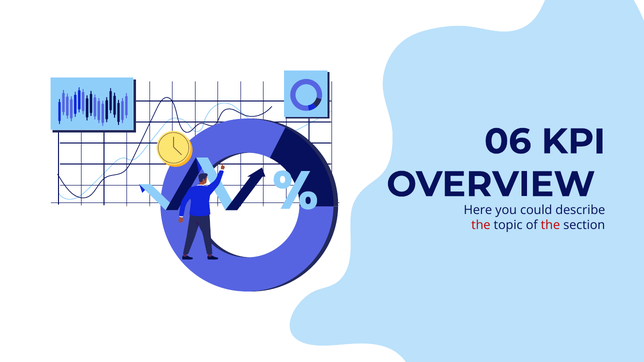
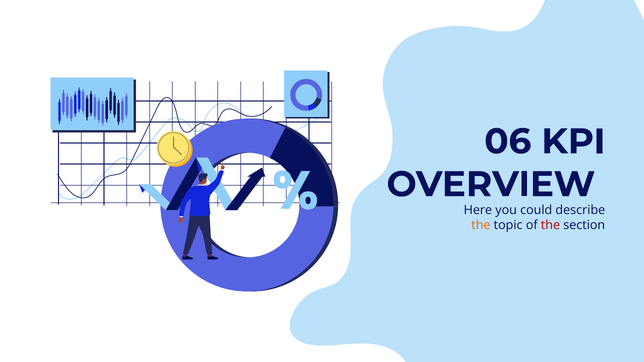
the at (481, 226) colour: red -> orange
